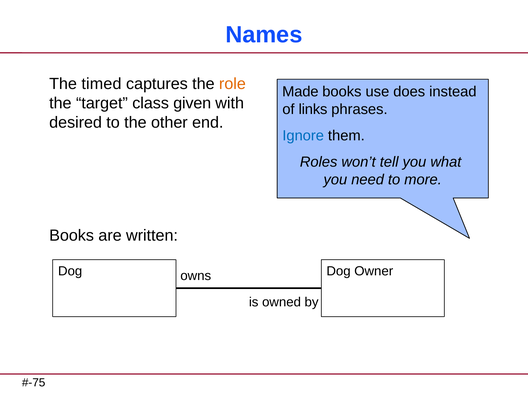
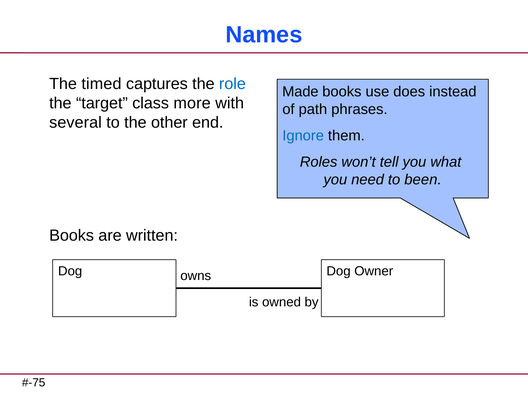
role colour: orange -> blue
given: given -> more
links: links -> path
desired: desired -> several
more: more -> been
